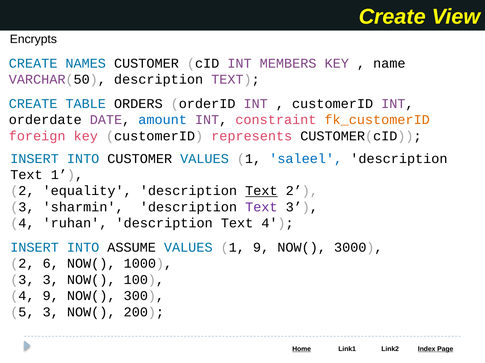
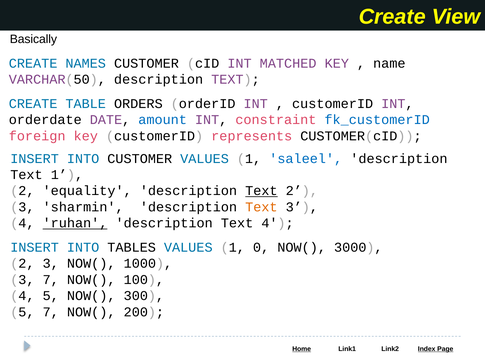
Encrypts: Encrypts -> Basically
MEMBERS: MEMBERS -> MATCHED
fk_customerID colour: orange -> blue
Text at (261, 207) colour: purple -> orange
ruhan underline: none -> present
ASSUME: ASSUME -> TABLES
1 9: 9 -> 0
6 at (51, 264): 6 -> 3
3 3: 3 -> 7
4 9: 9 -> 5
5 3: 3 -> 7
